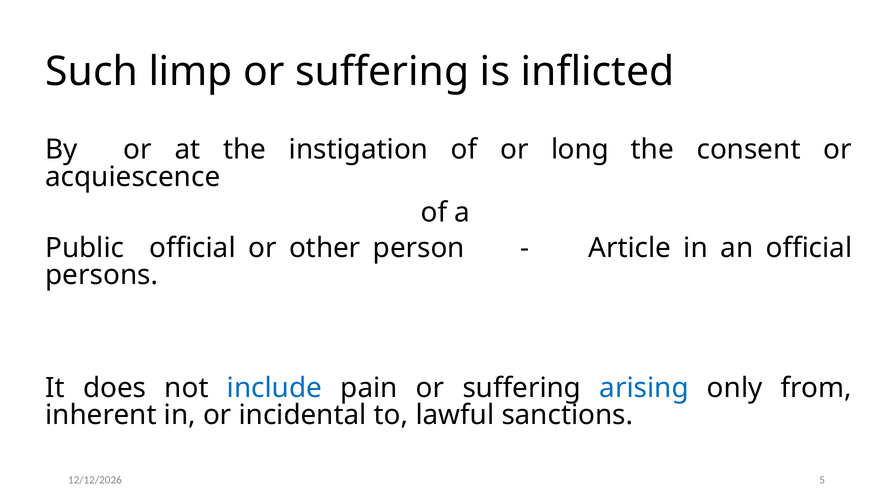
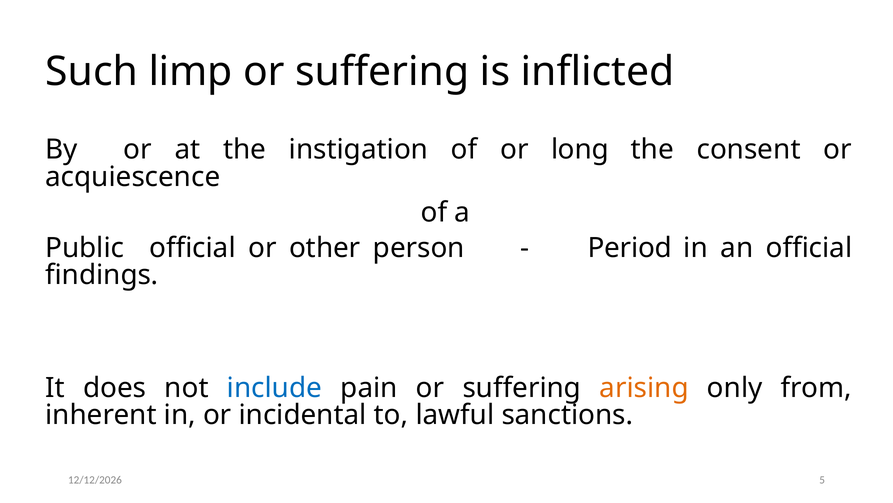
Article: Article -> Period
persons: persons -> findings
arising colour: blue -> orange
